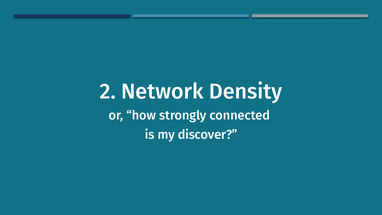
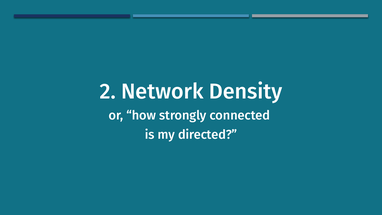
discover: discover -> directed
